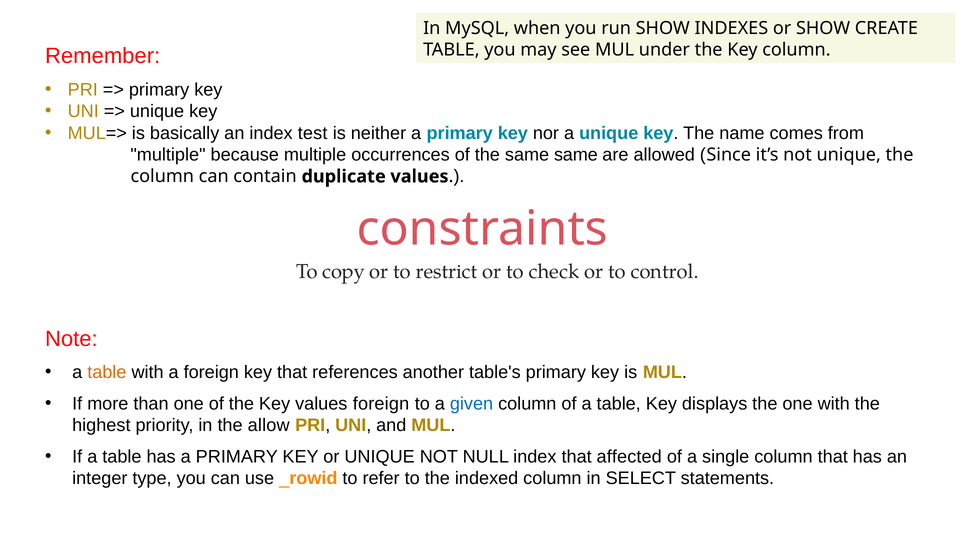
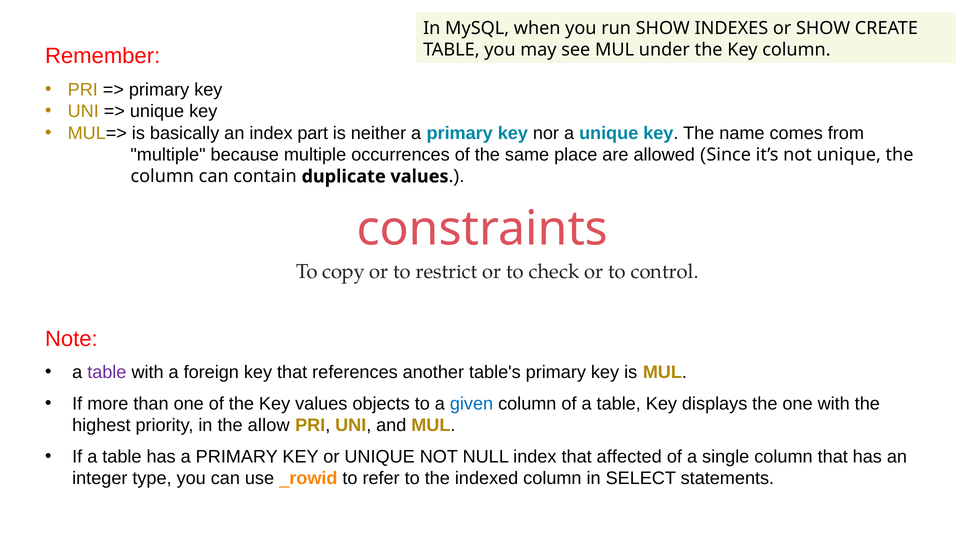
test: test -> part
same same: same -> place
table at (107, 372) colour: orange -> purple
values foreign: foreign -> objects
